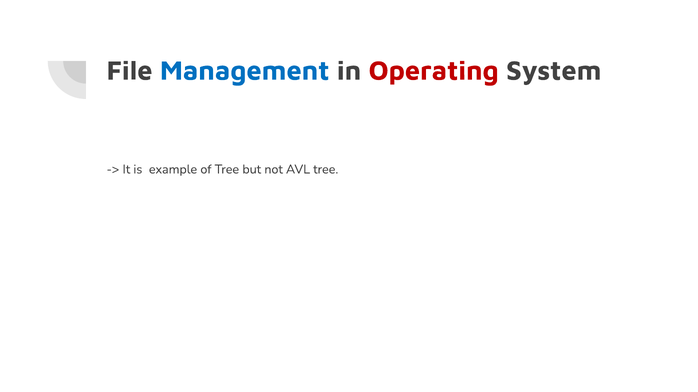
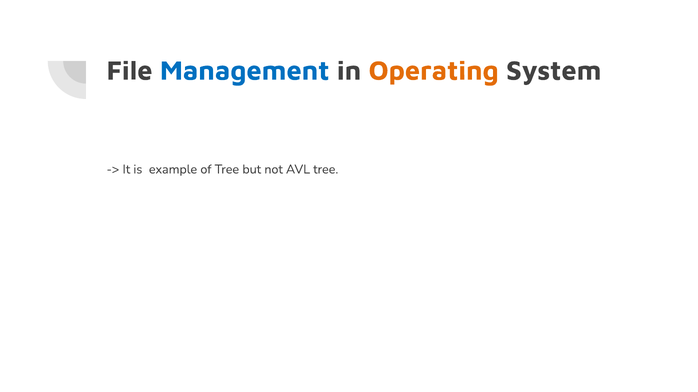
Operating colour: red -> orange
